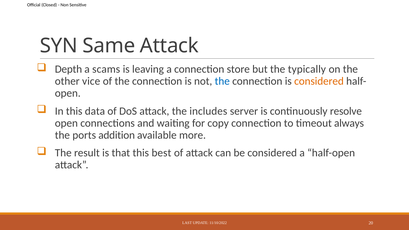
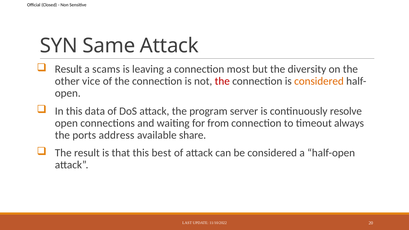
Depth at (68, 69): Depth -> Result
store: store -> most
typically: typically -> diversity
the at (222, 81) colour: blue -> red
includes: includes -> program
copy: copy -> from
addition: addition -> address
more: more -> share
